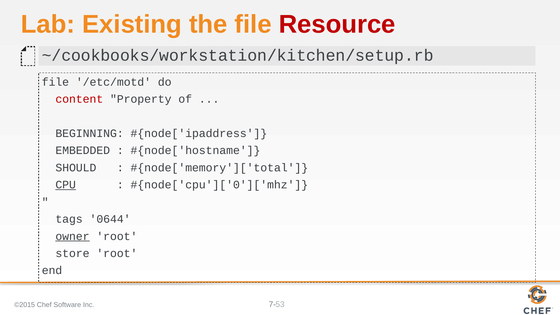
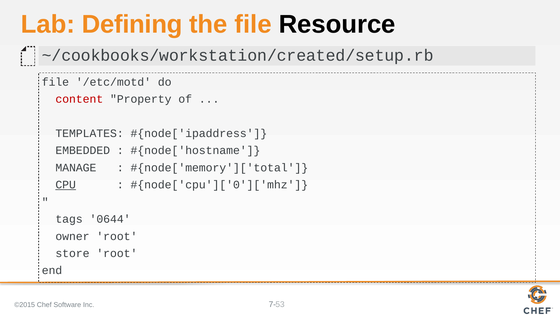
Existing: Existing -> Defining
Resource colour: red -> black
~/cookbooks/workstation/kitchen/setup.rb: ~/cookbooks/workstation/kitchen/setup.rb -> ~/cookbooks/workstation/created/setup.rb
BEGINNING: BEGINNING -> TEMPLATES
SHOULD: SHOULD -> MANAGE
owner underline: present -> none
